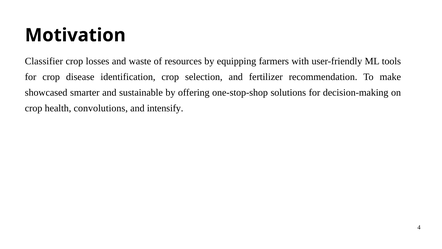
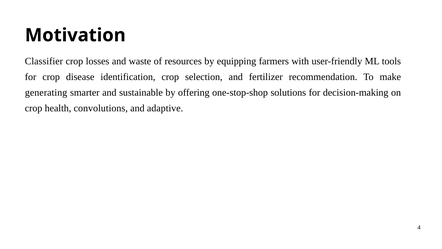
showcased: showcased -> generating
intensify: intensify -> adaptive
